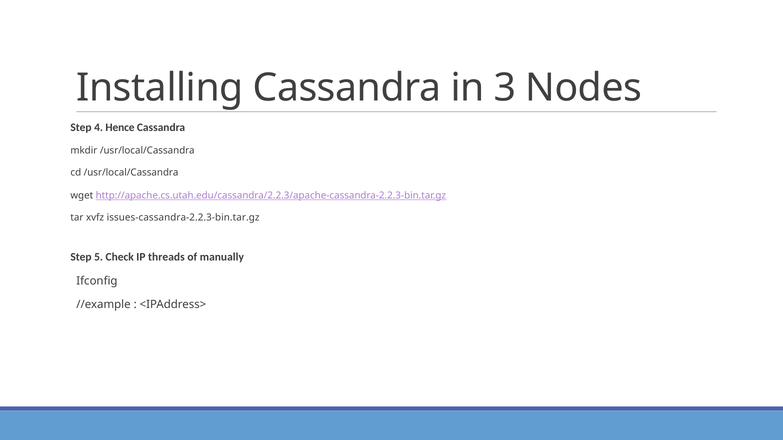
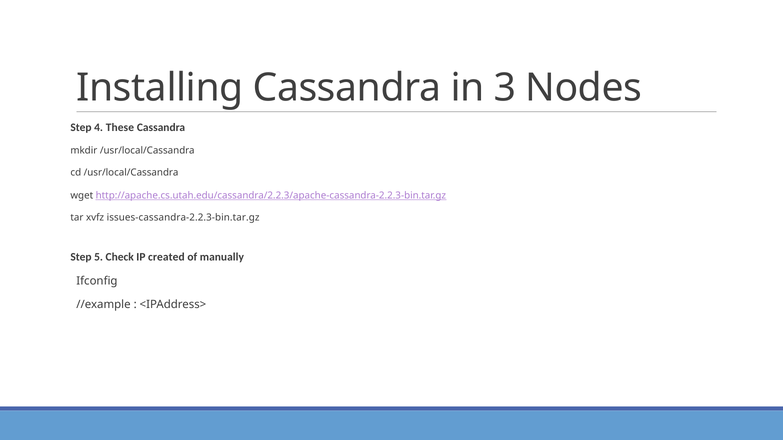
Hence: Hence -> These
threads: threads -> created
